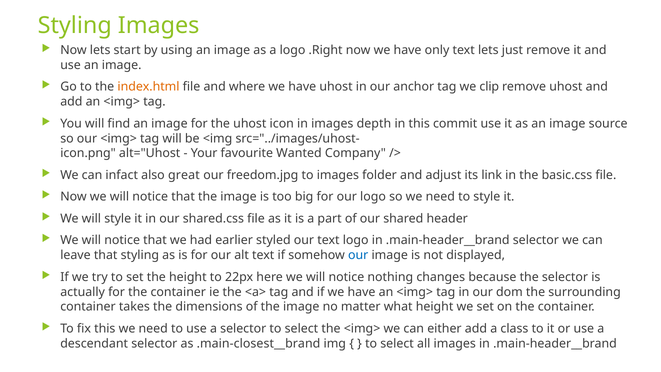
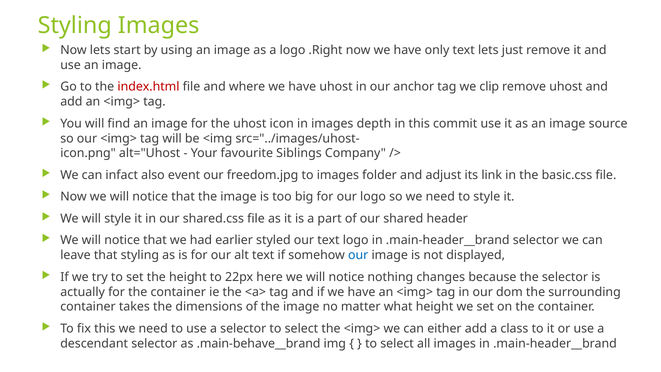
index.html colour: orange -> red
Wanted: Wanted -> Siblings
great: great -> event
.main-closest__brand: .main-closest__brand -> .main-behave__brand
